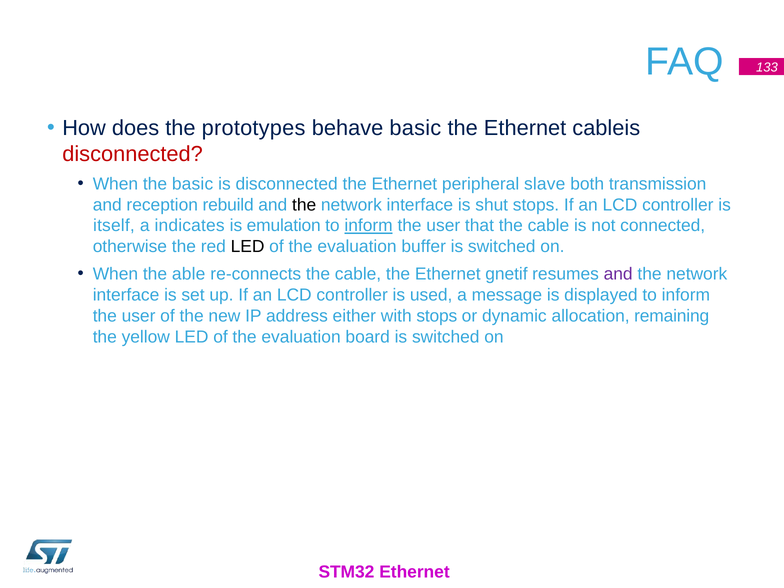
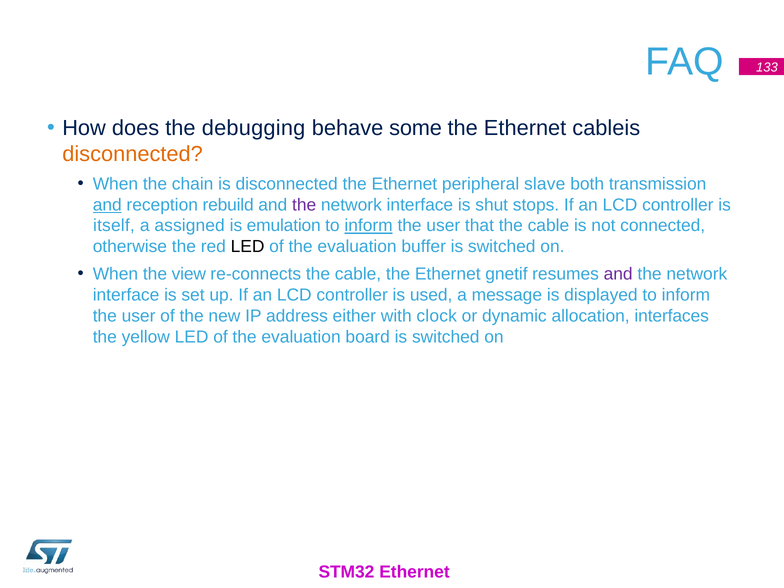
prototypes: prototypes -> debugging
behave basic: basic -> some
disconnected at (133, 154) colour: red -> orange
the basic: basic -> chain
and at (107, 205) underline: none -> present
the at (304, 205) colour: black -> purple
indicates: indicates -> assigned
able: able -> view
with stops: stops -> clock
remaining: remaining -> interfaces
